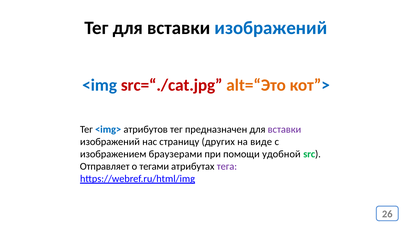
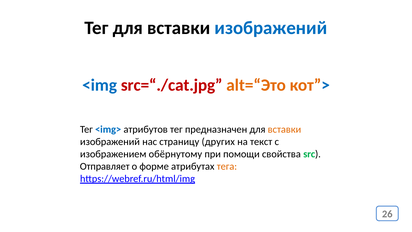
вставки at (284, 129) colour: purple -> orange
виде: виде -> текст
браузерами: браузерами -> обёрнутому
удобной: удобной -> свойства
тегами: тегами -> форме
тега colour: purple -> orange
